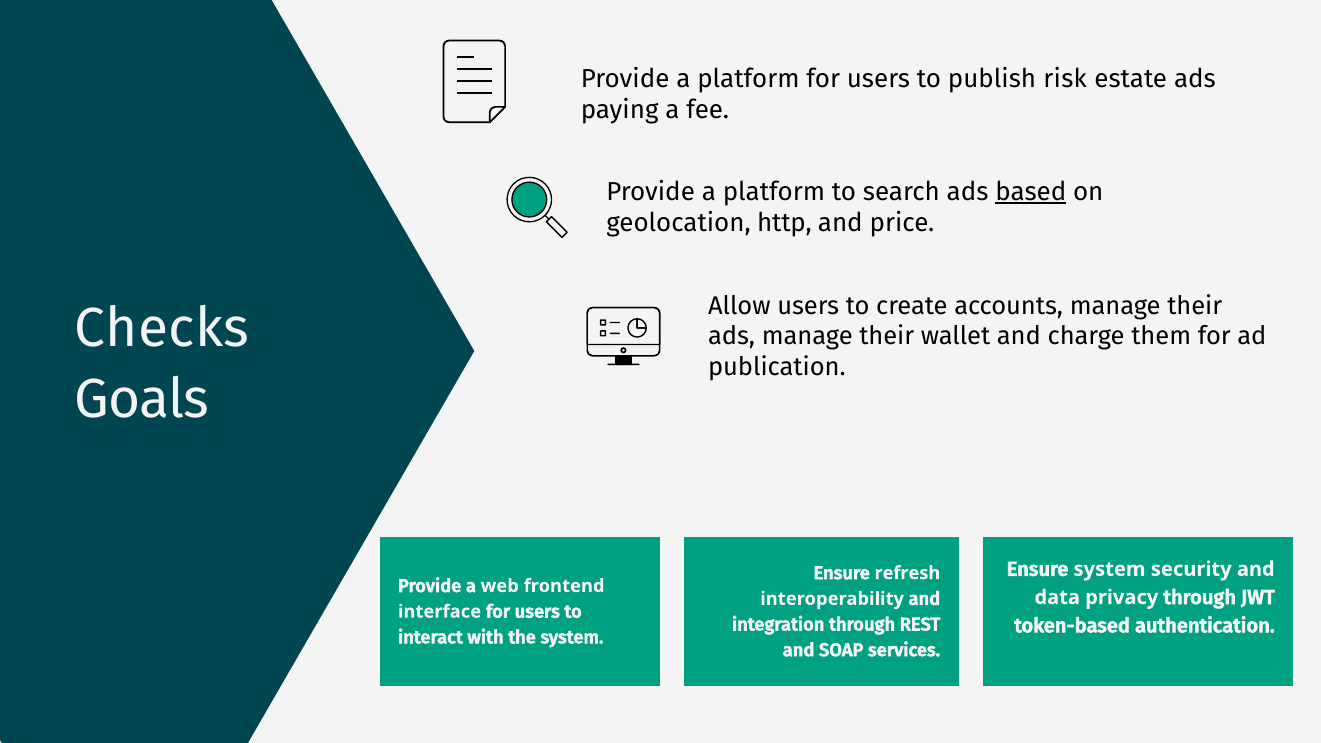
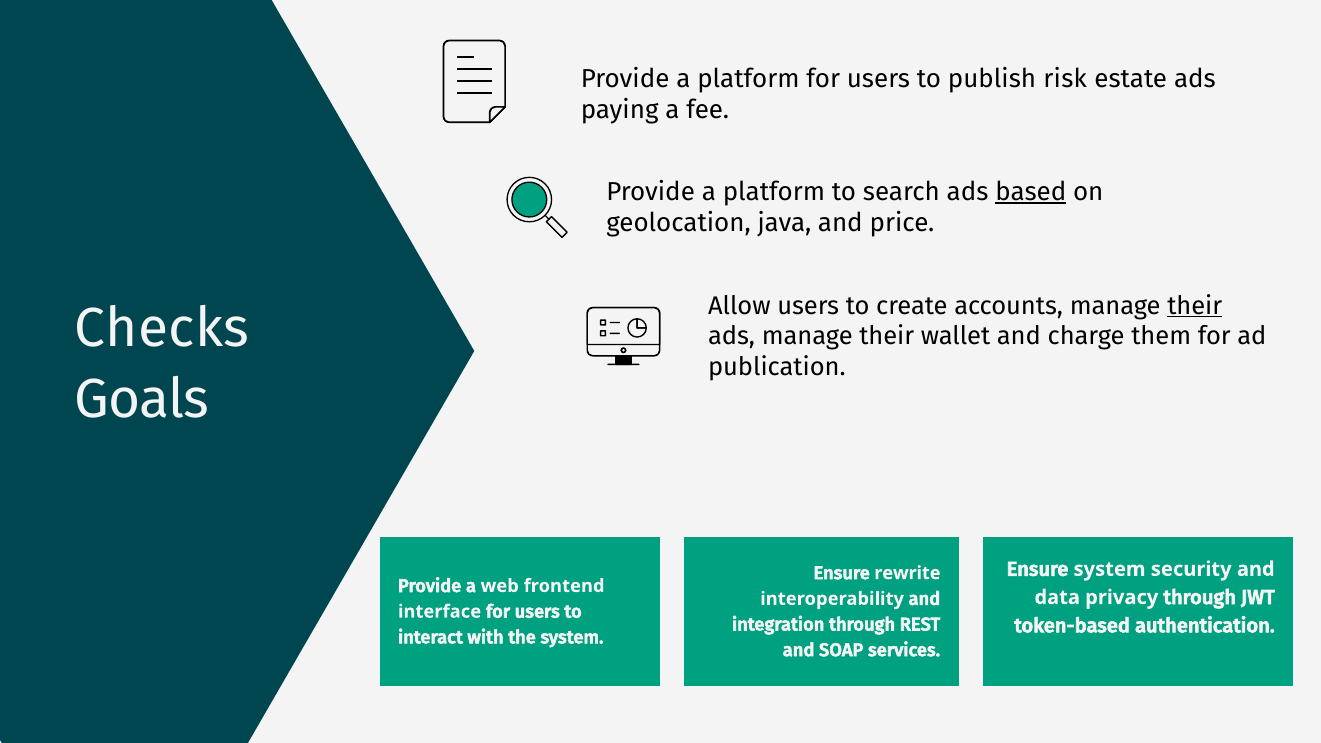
http: http -> java
their at (1195, 306) underline: none -> present
refresh: refresh -> rewrite
